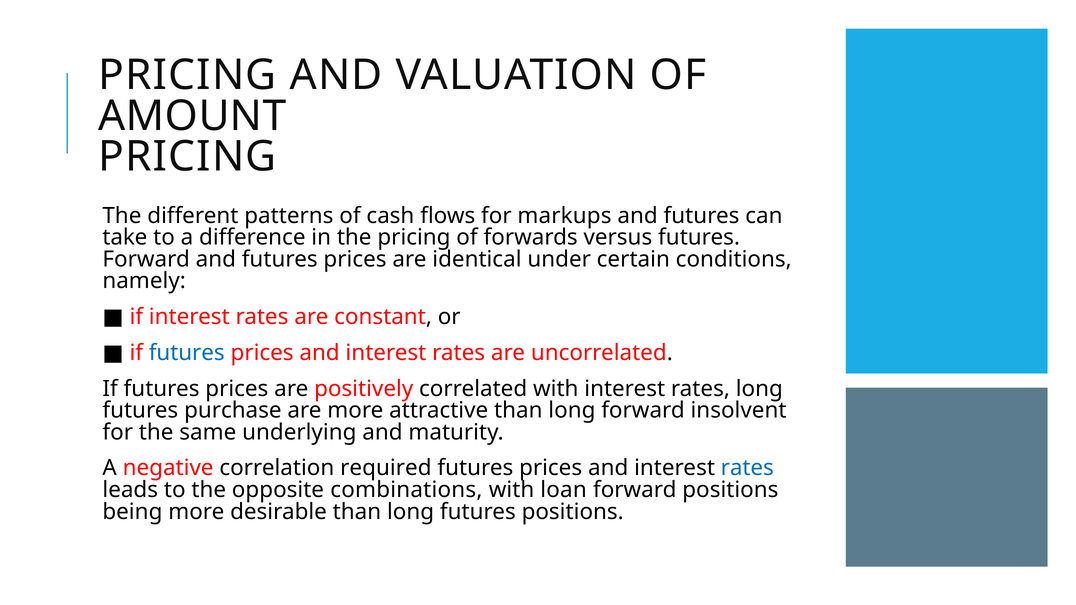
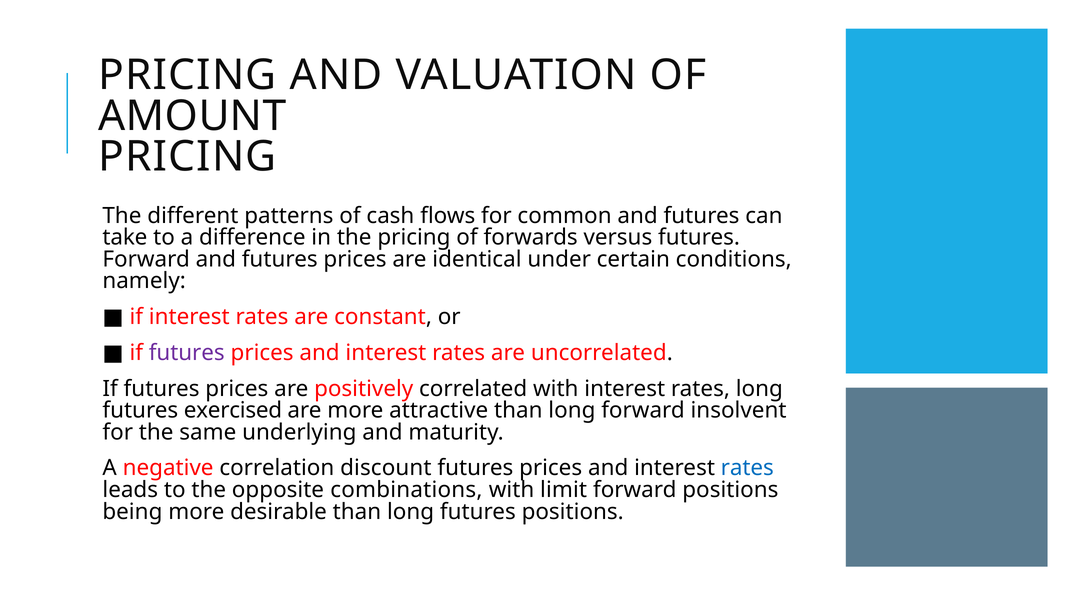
markups: markups -> common
futures at (187, 353) colour: blue -> purple
purchase: purchase -> exercised
required: required -> discount
loan: loan -> limit
